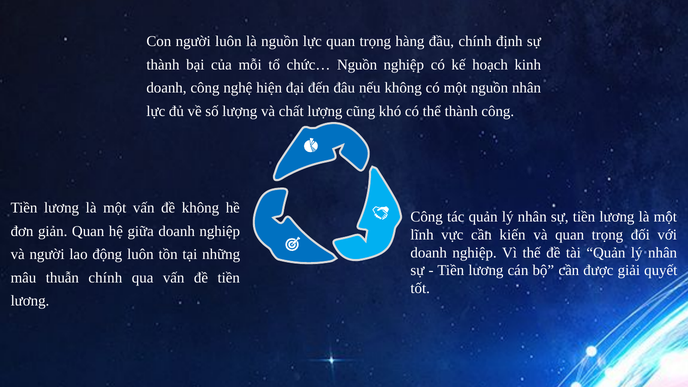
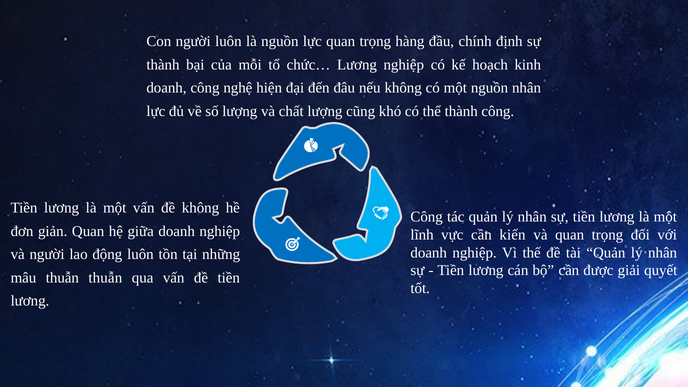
chức… Nguồn: Nguồn -> Lương
thuẫn chính: chính -> thuẫn
